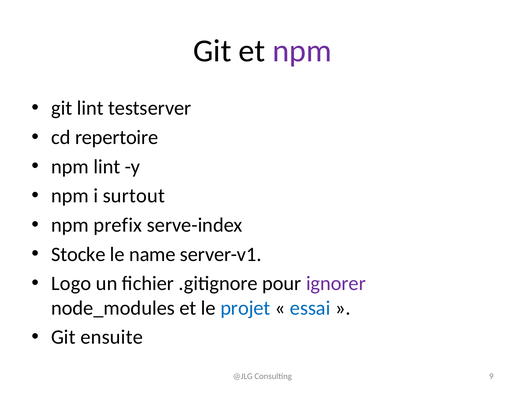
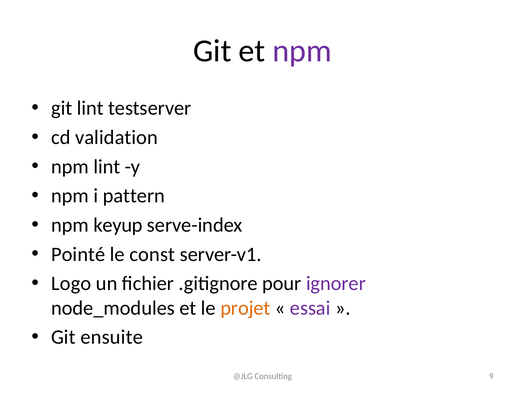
repertoire: repertoire -> validation
surtout: surtout -> pattern
prefix: prefix -> keyup
Stocke: Stocke -> Pointé
name: name -> const
projet colour: blue -> orange
essai colour: blue -> purple
